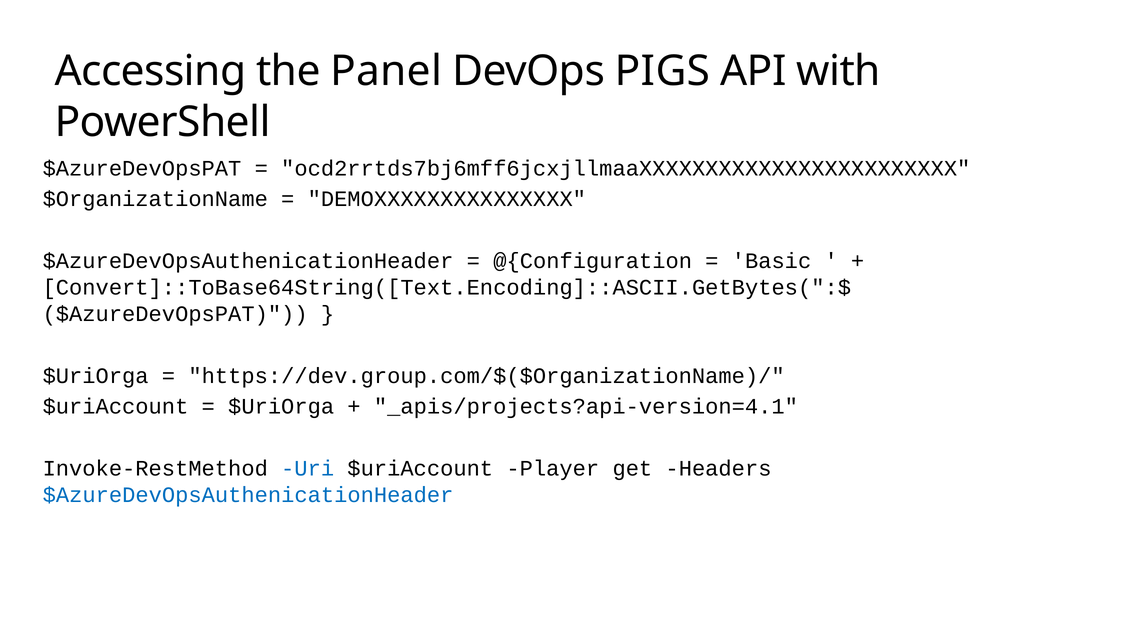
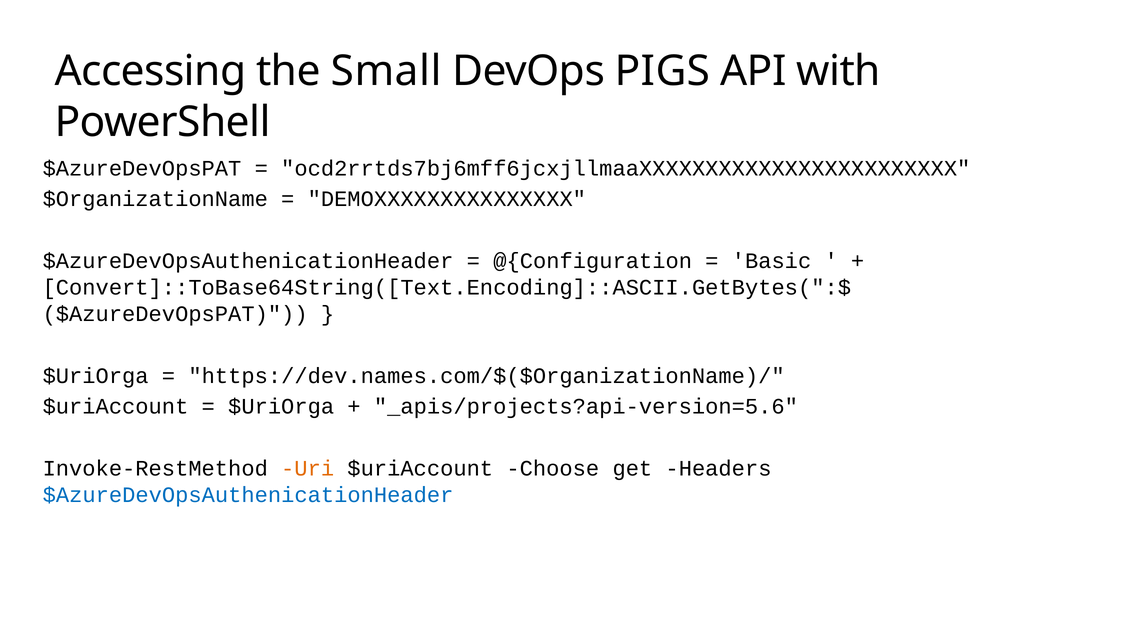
Panel: Panel -> Small
https://dev.group.com/$($OrganizationName)/: https://dev.group.com/$($OrganizationName)/ -> https://dev.names.com/$($OrganizationName)/
_apis/projects?api-version=4.1: _apis/projects?api-version=4.1 -> _apis/projects?api-version=5.6
Uri colour: blue -> orange
Player: Player -> Choose
